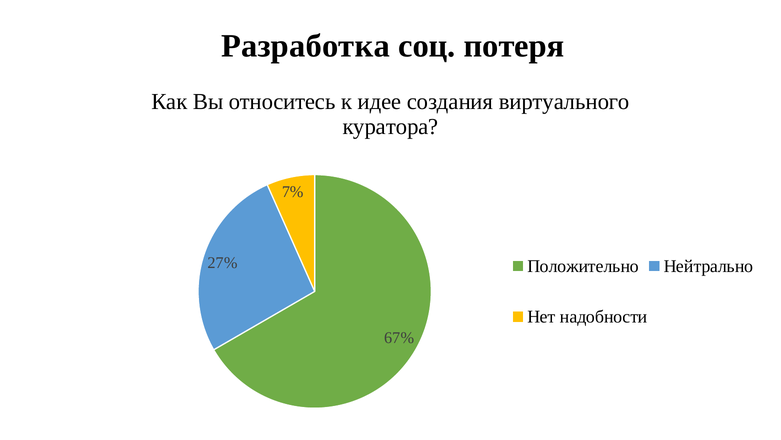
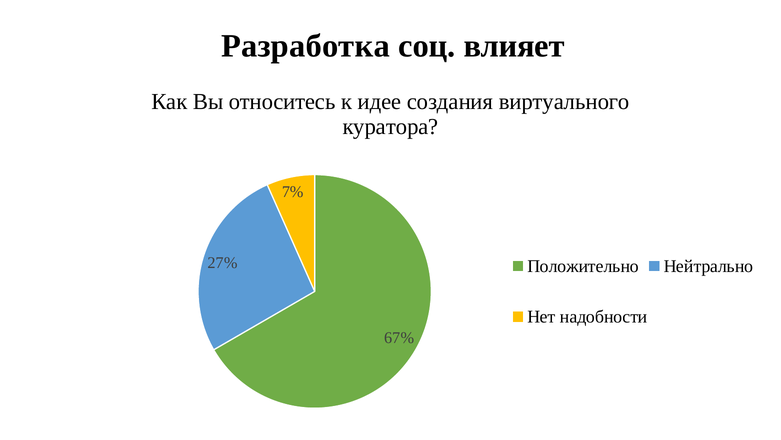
потеря: потеря -> влияет
